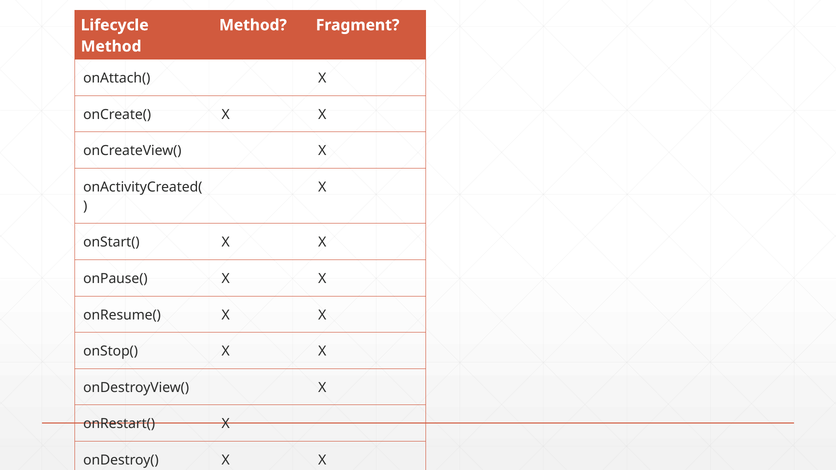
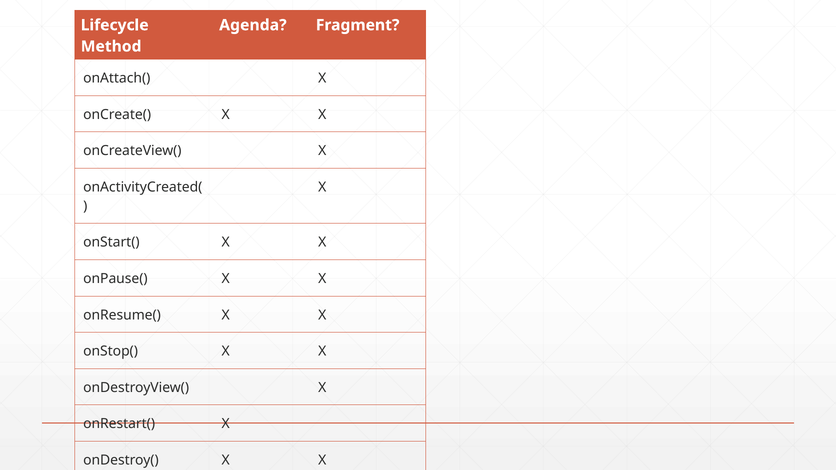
Method at (253, 25): Method -> Agenda
